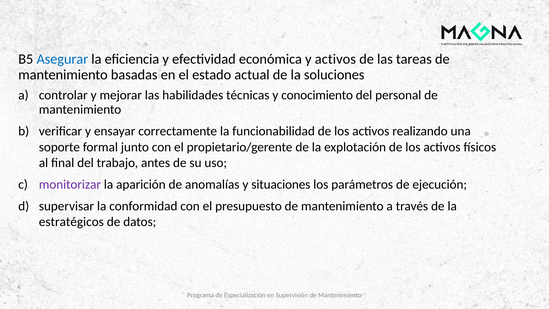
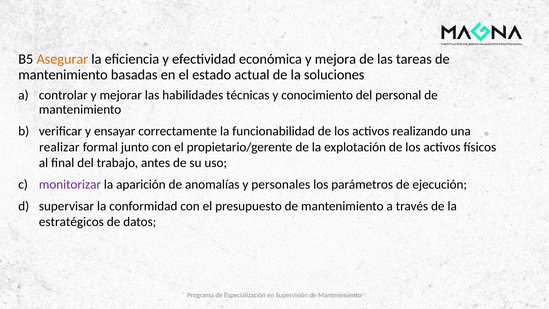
Asegurar colour: blue -> orange
y activos: activos -> mejora
soporte: soporte -> realizar
situaciones: situaciones -> personales
